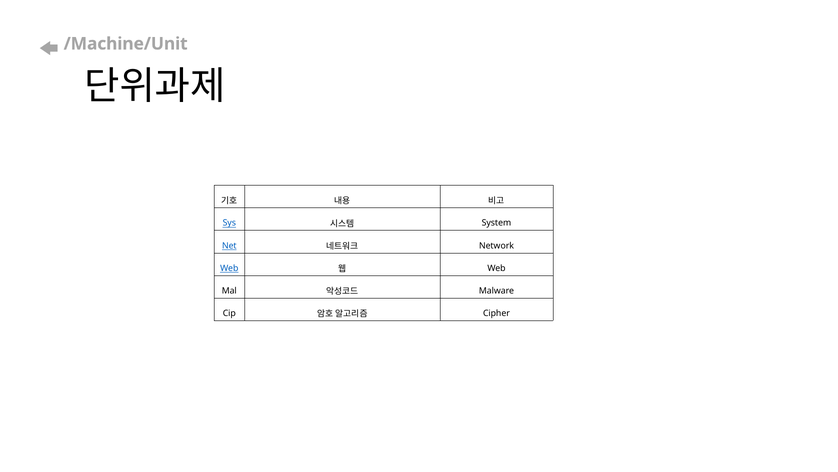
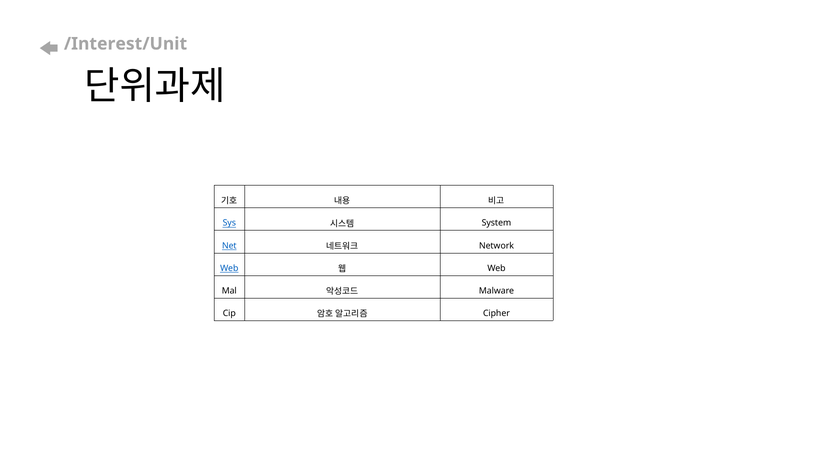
/Machine/Unit: /Machine/Unit -> /Interest/Unit
